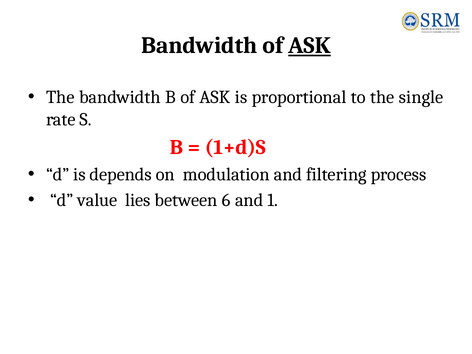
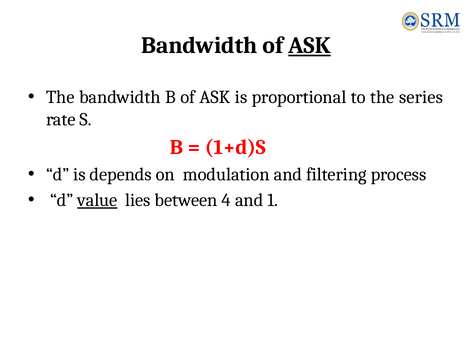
single: single -> series
value underline: none -> present
6: 6 -> 4
